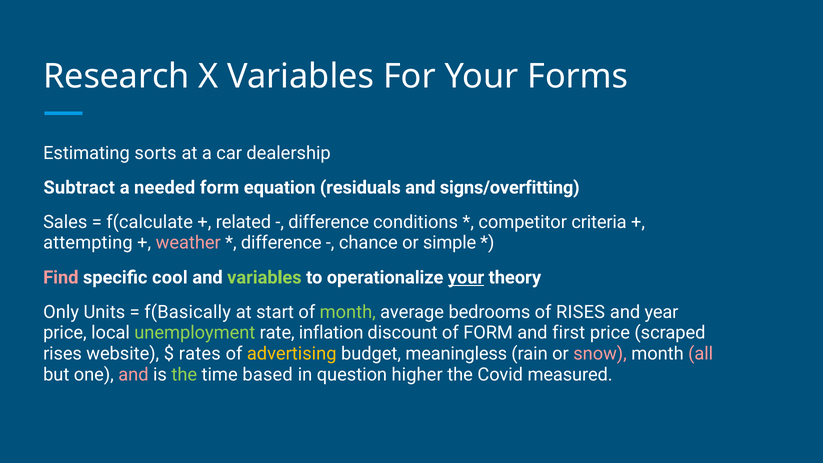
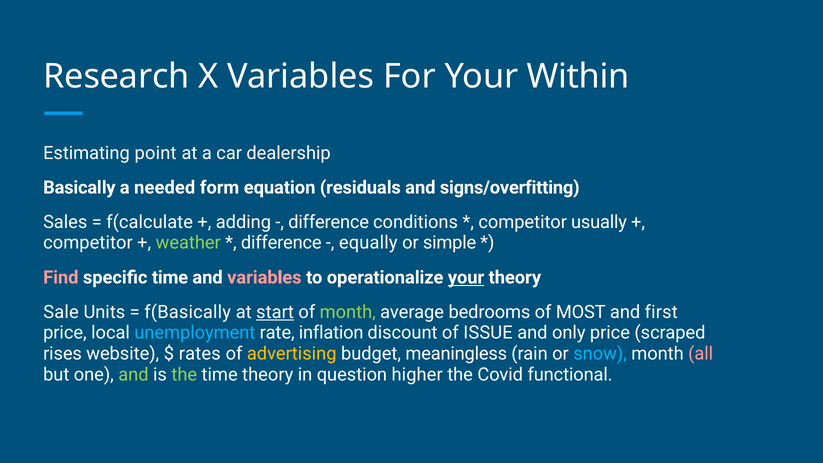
Forms: Forms -> Within
sorts: sorts -> point
Subtract: Subtract -> Basically
related: related -> adding
criteria: criteria -> usually
attempting at (88, 243): attempting -> competitor
weather colour: pink -> light green
chance: chance -> equally
specific cool: cool -> time
variables at (264, 277) colour: light green -> pink
Only: Only -> Sale
start underline: none -> present
of RISES: RISES -> MOST
year: year -> first
unemployment colour: light green -> light blue
of FORM: FORM -> ISSUE
first: first -> only
snow colour: pink -> light blue
and at (133, 374) colour: pink -> light green
time based: based -> theory
measured: measured -> functional
